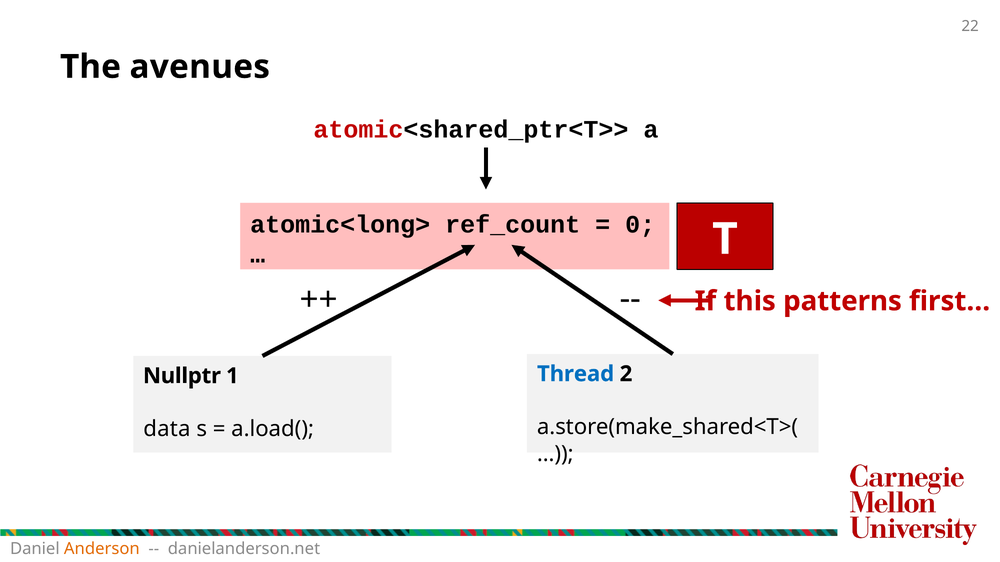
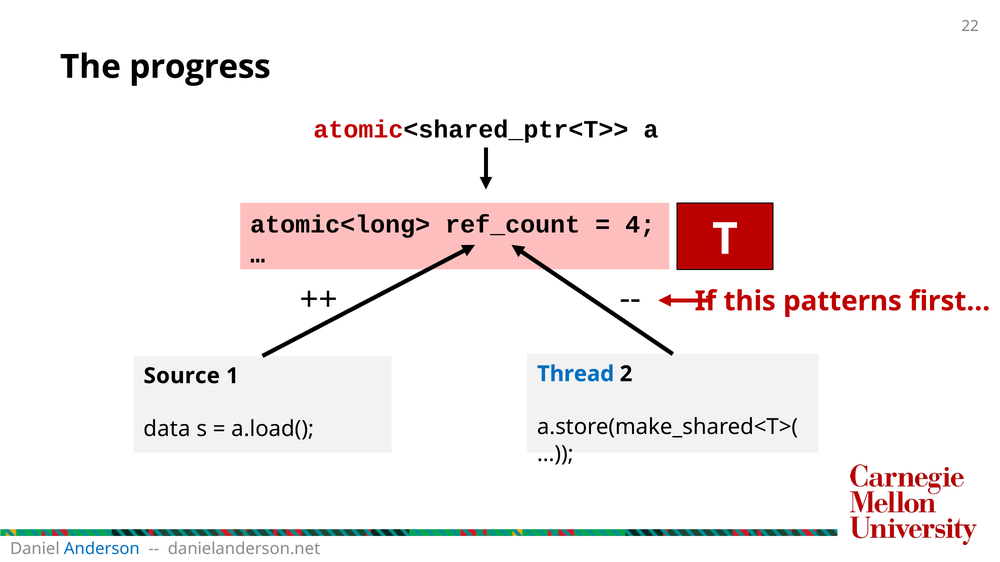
avenues: avenues -> progress
0: 0 -> 4
Nullptr: Nullptr -> Source
Anderson colour: orange -> blue
